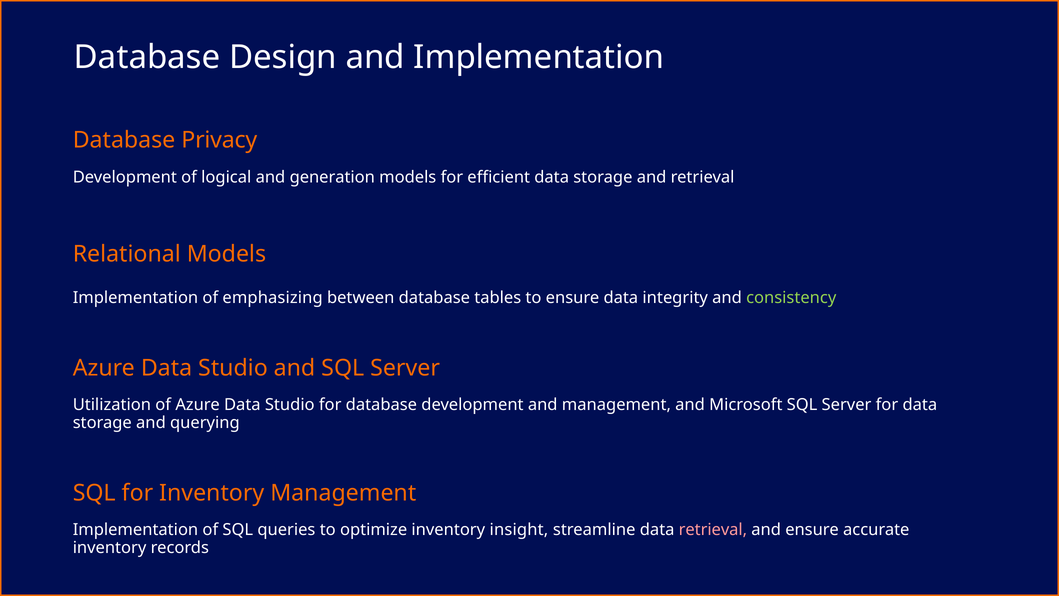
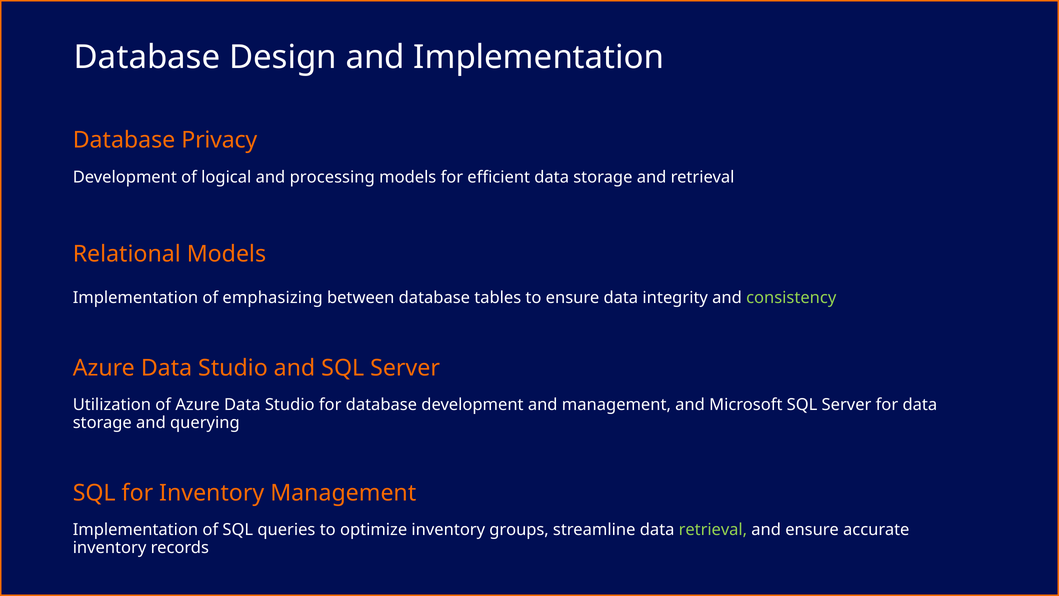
generation: generation -> processing
insight: insight -> groups
retrieval at (713, 529) colour: pink -> light green
